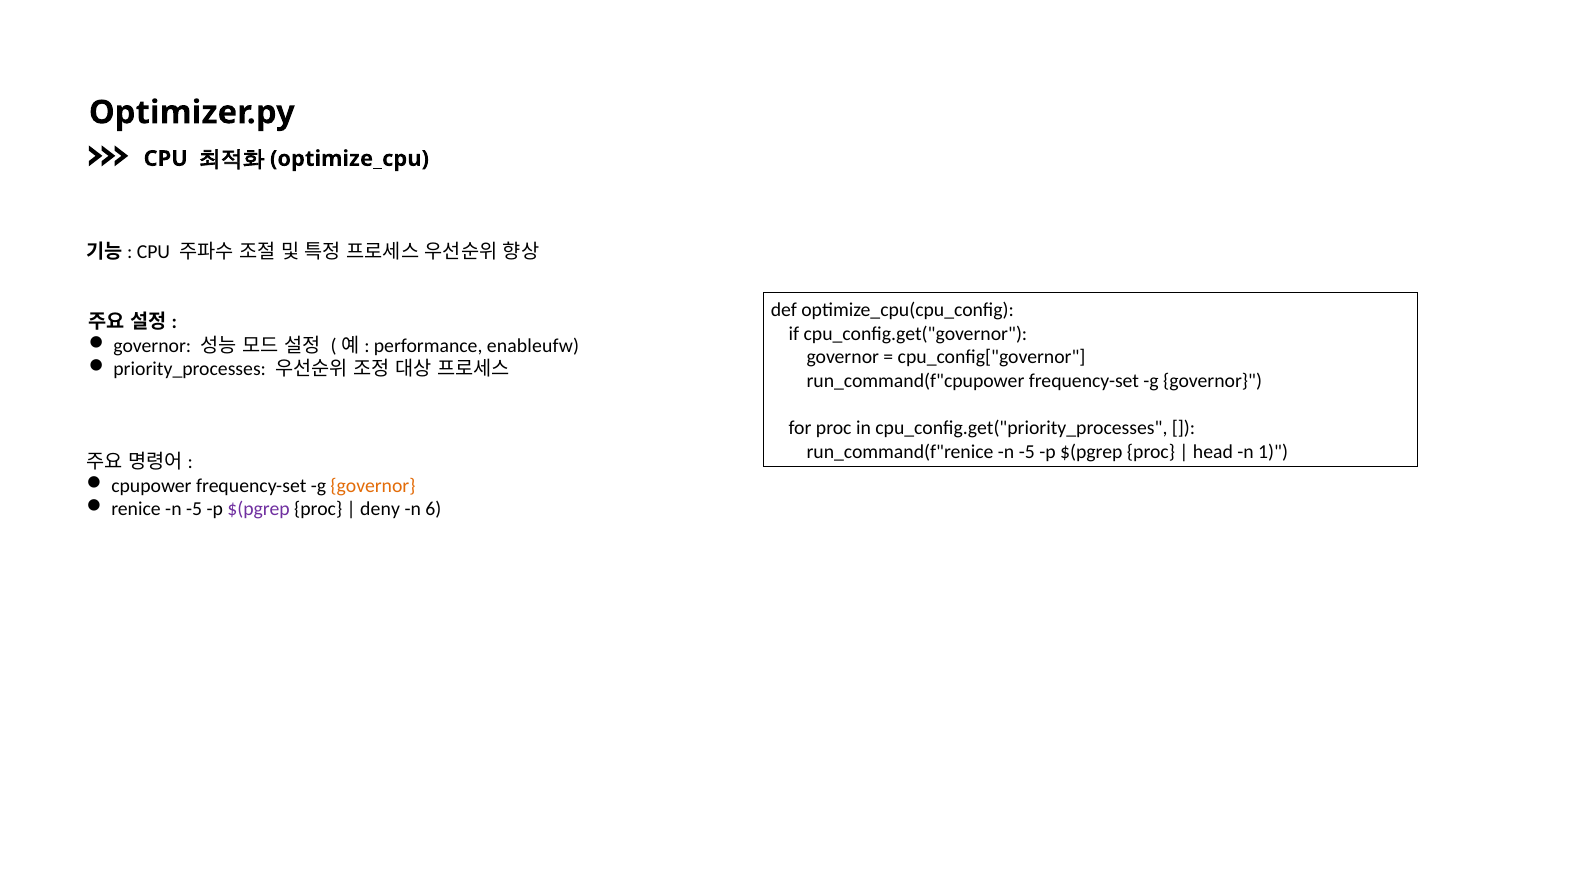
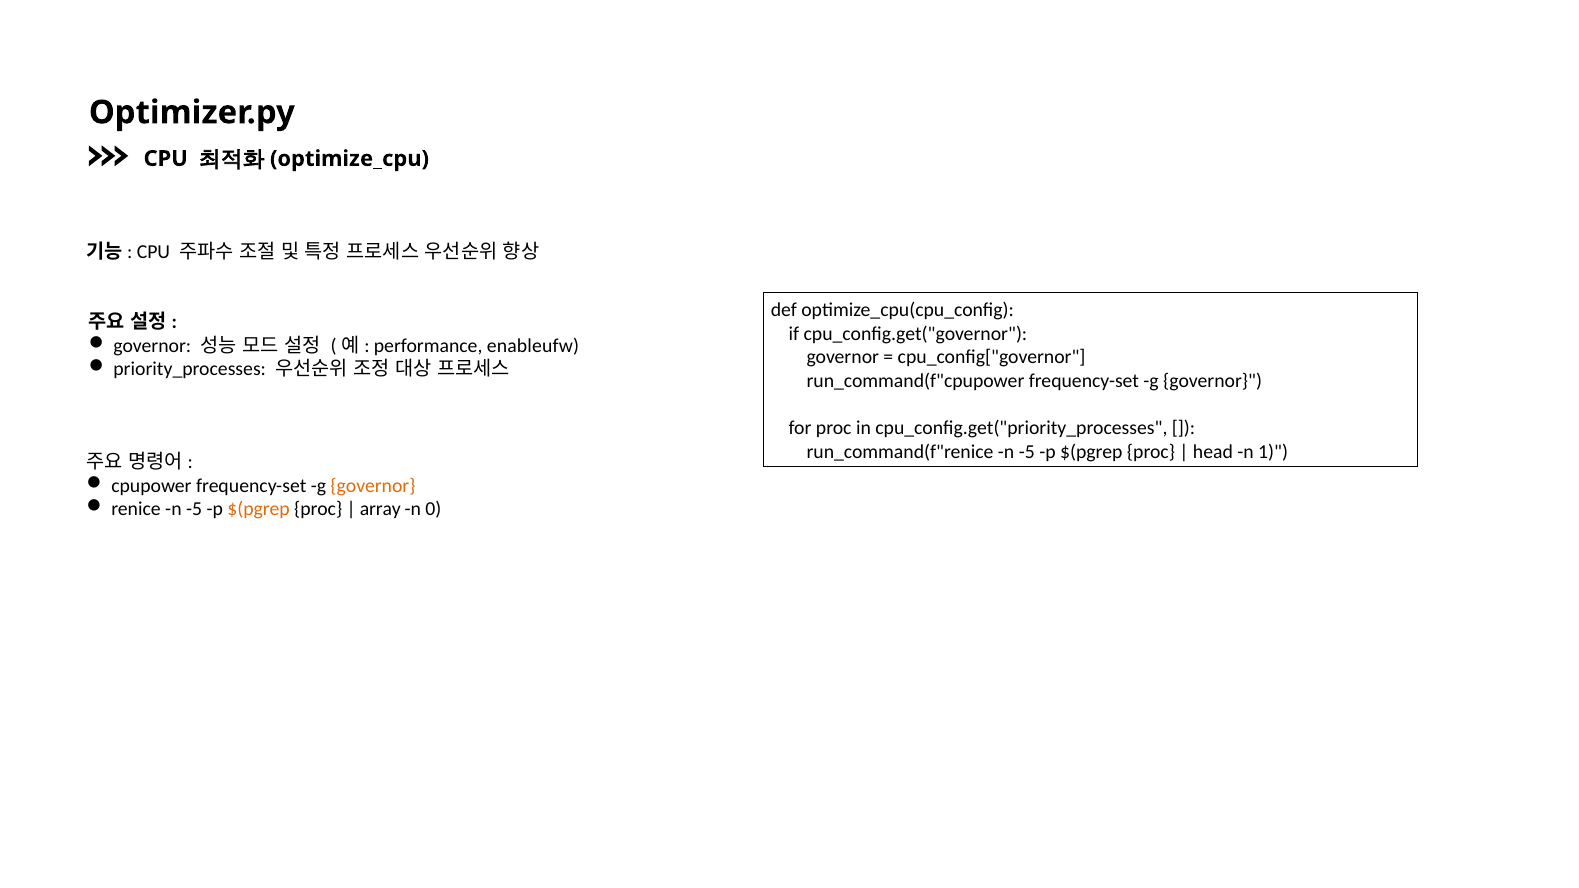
$(pgrep at (259, 510) colour: purple -> orange
deny: deny -> array
6: 6 -> 0
